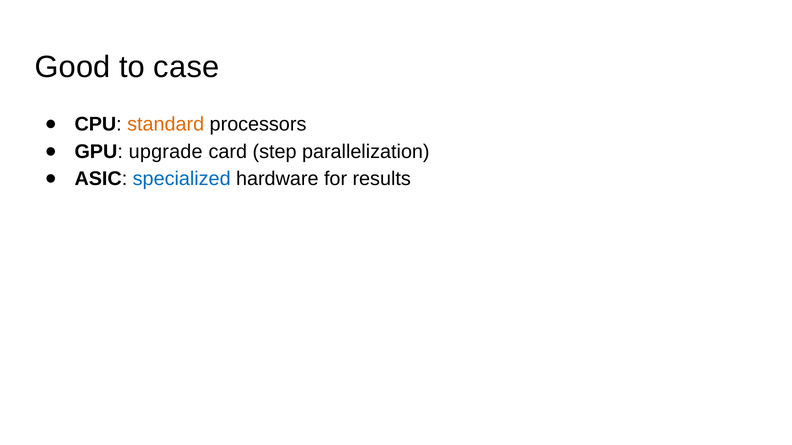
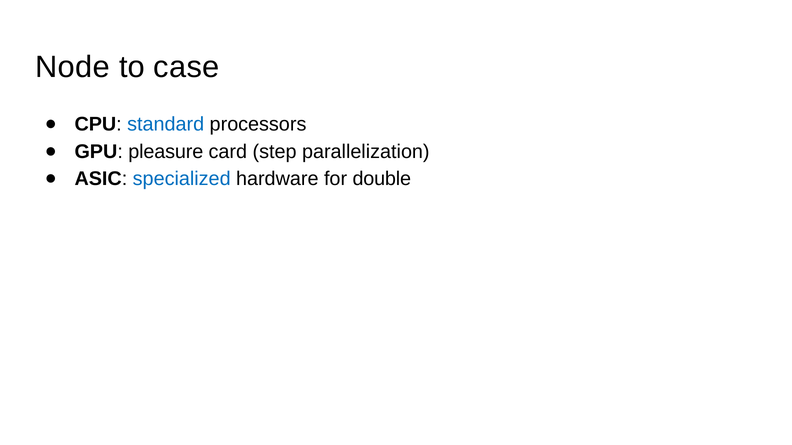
Good: Good -> Node
standard colour: orange -> blue
upgrade: upgrade -> pleasure
results: results -> double
